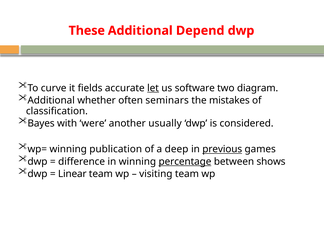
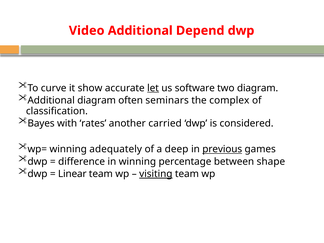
These: These -> Video
fields: fields -> show
Additional whether: whether -> diagram
mistakes: mistakes -> complex
were: were -> rates
usually: usually -> carried
publication: publication -> adequately
percentage underline: present -> none
shows: shows -> shape
visiting underline: none -> present
